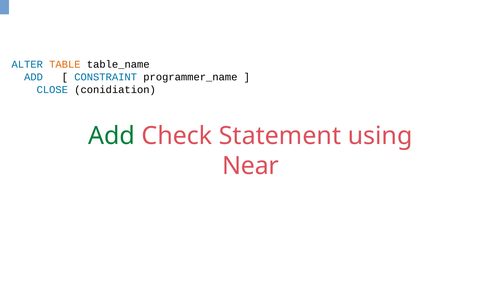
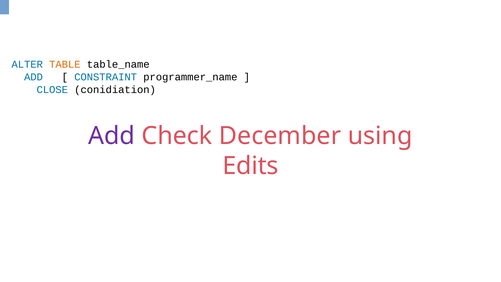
Add at (112, 136) colour: green -> purple
Statement: Statement -> December
Near: Near -> Edits
